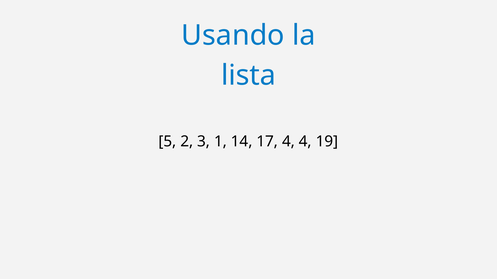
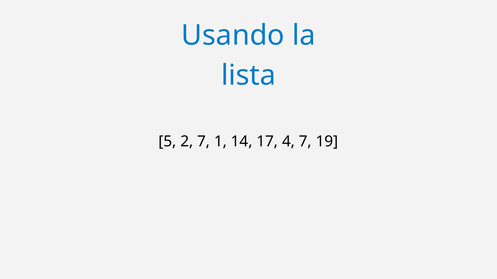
2 3: 3 -> 7
4 4: 4 -> 7
